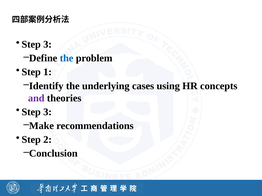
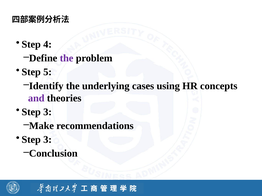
3 at (48, 44): 3 -> 4
the at (67, 58) colour: blue -> purple
1: 1 -> 5
2 at (48, 140): 2 -> 3
